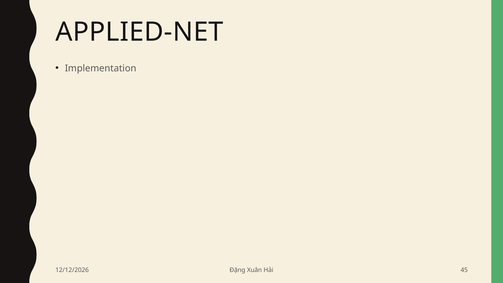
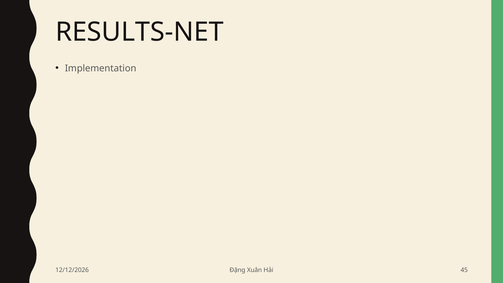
APPLIED-NET: APPLIED-NET -> RESULTS-NET
